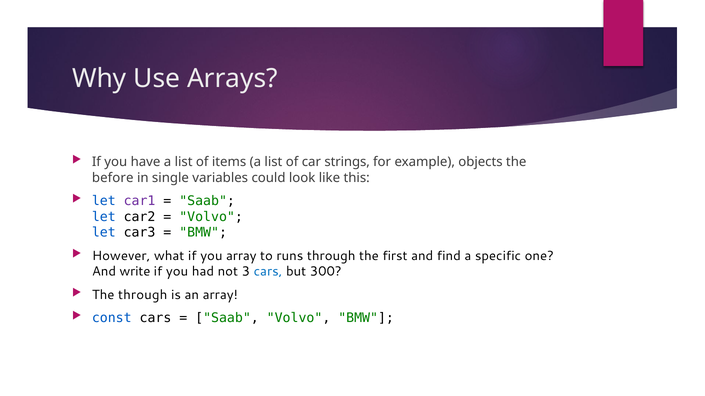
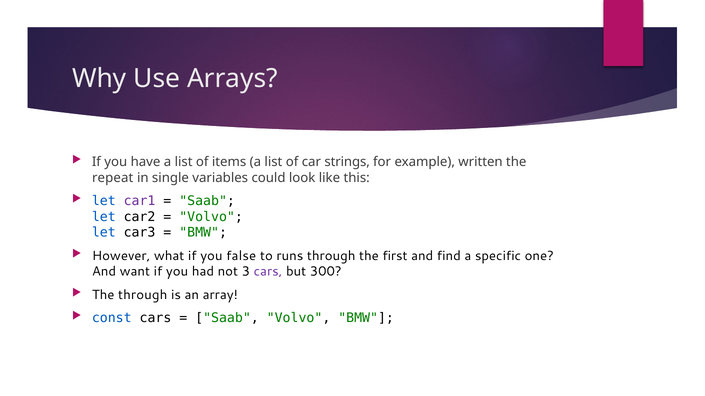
objects: objects -> written
before: before -> repeat
you array: array -> false
write: write -> want
cars at (268, 272) colour: blue -> purple
